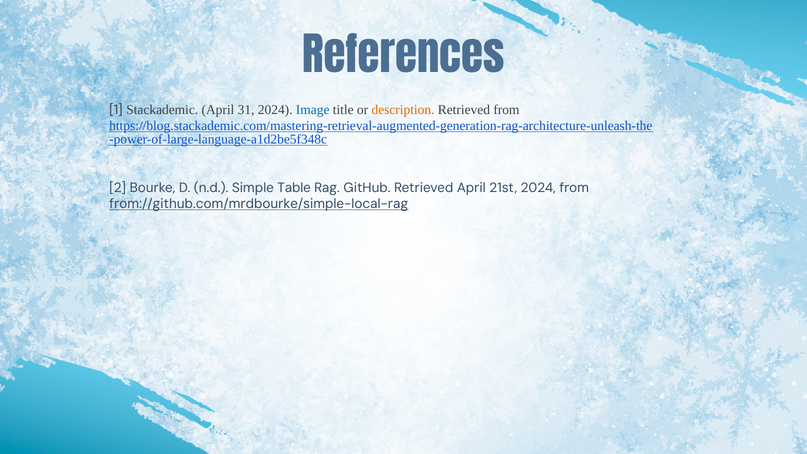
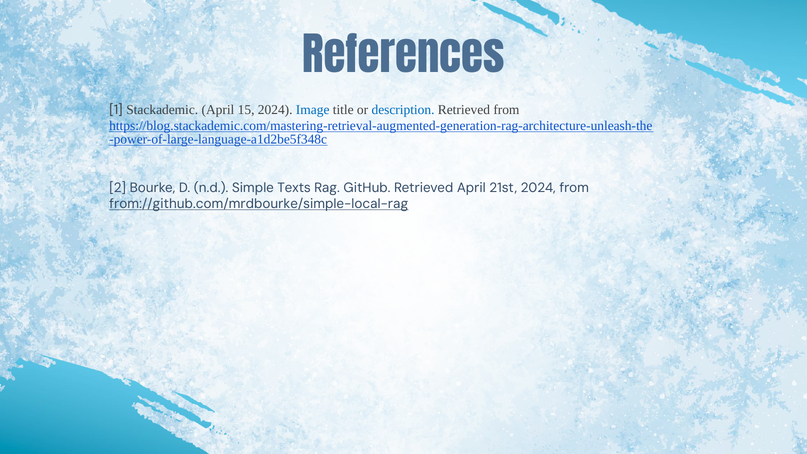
31: 31 -> 15
description colour: orange -> blue
Table: Table -> Texts
